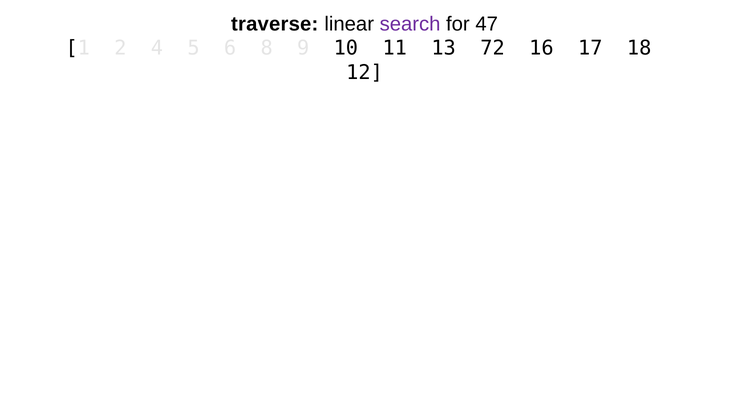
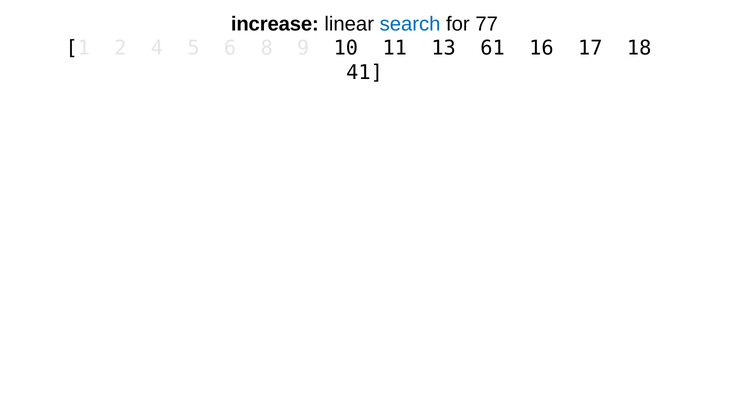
traverse: traverse -> increase
search colour: purple -> blue
47: 47 -> 77
72: 72 -> 61
12: 12 -> 41
